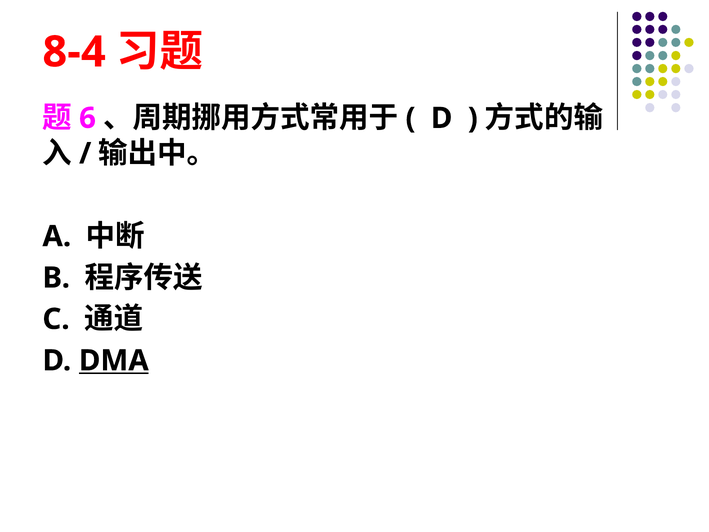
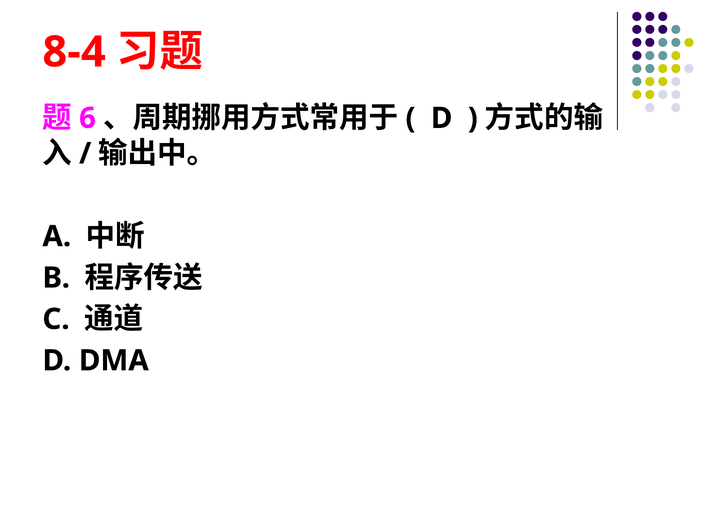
DMA underline: present -> none
